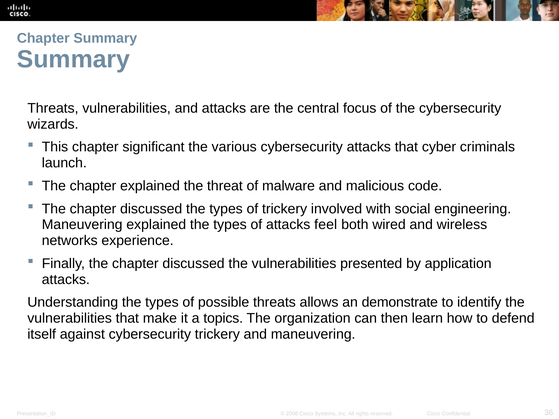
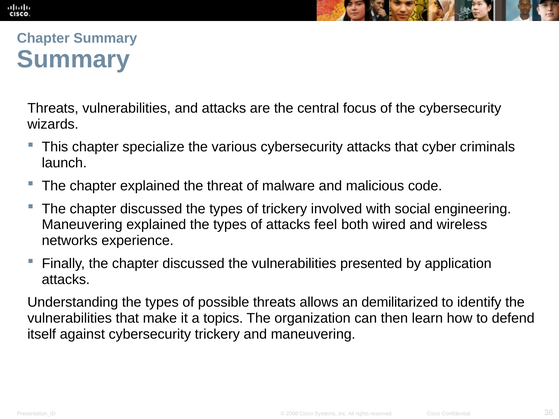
significant: significant -> specialize
demonstrate: demonstrate -> demilitarized
